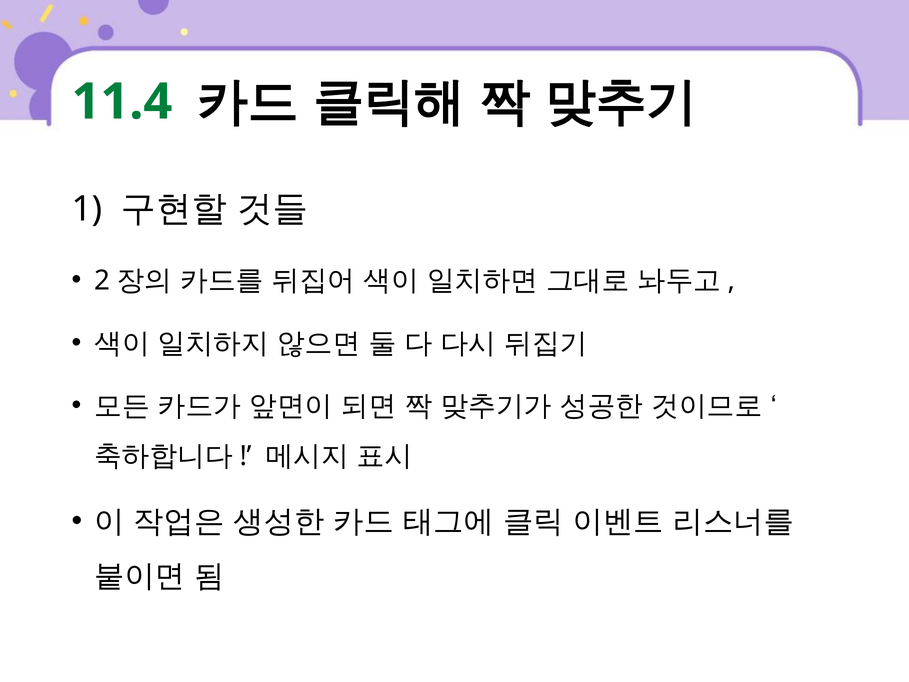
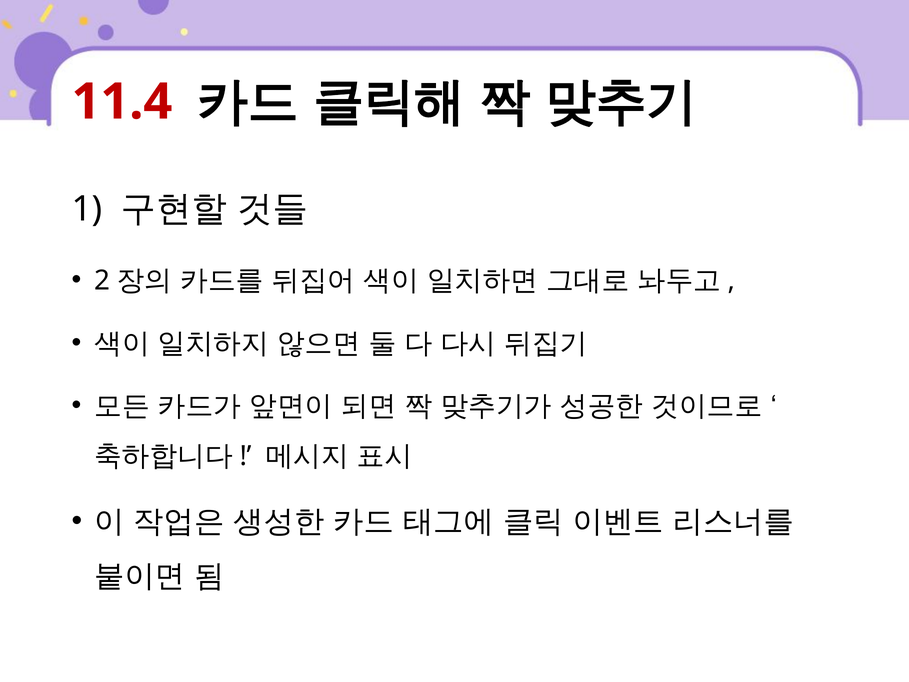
11.4 colour: green -> red
